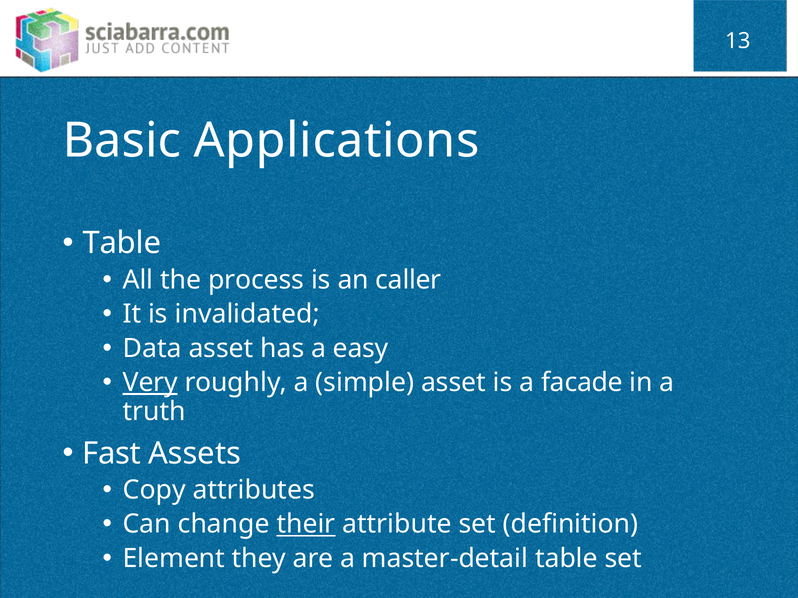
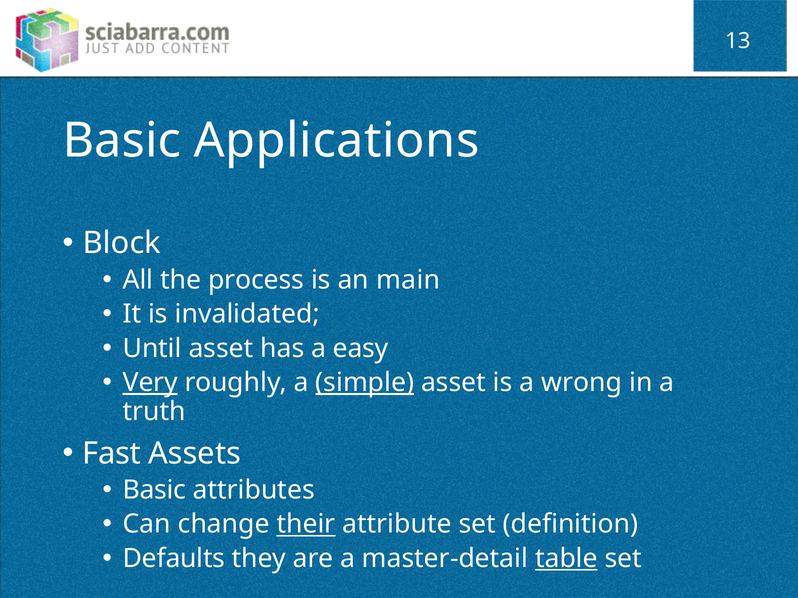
Table at (122, 243): Table -> Block
caller: caller -> main
Data: Data -> Until
simple underline: none -> present
facade: facade -> wrong
Copy at (154, 490): Copy -> Basic
Element: Element -> Defaults
table at (566, 559) underline: none -> present
